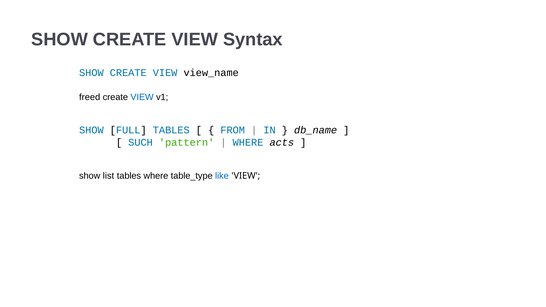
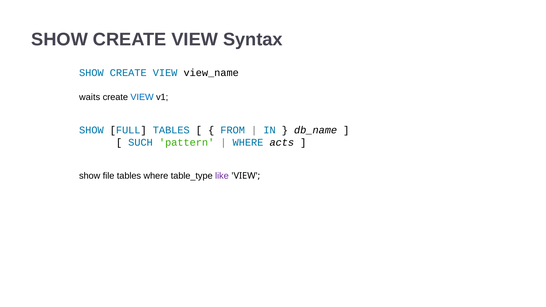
freed: freed -> waits
list: list -> file
like colour: blue -> purple
